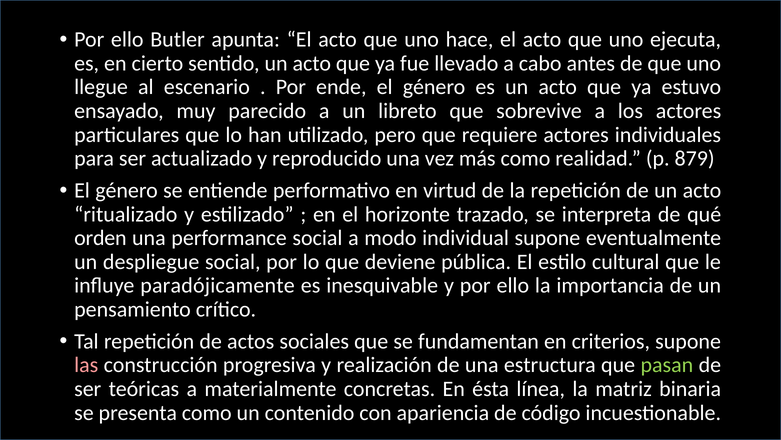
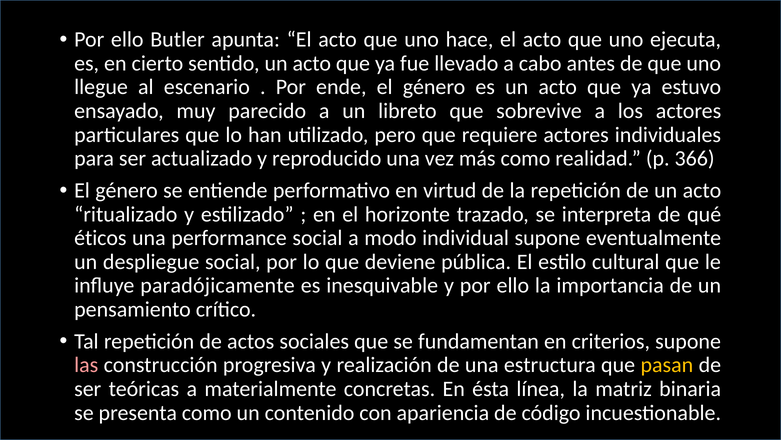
879: 879 -> 366
orden: orden -> éticos
pasan colour: light green -> yellow
